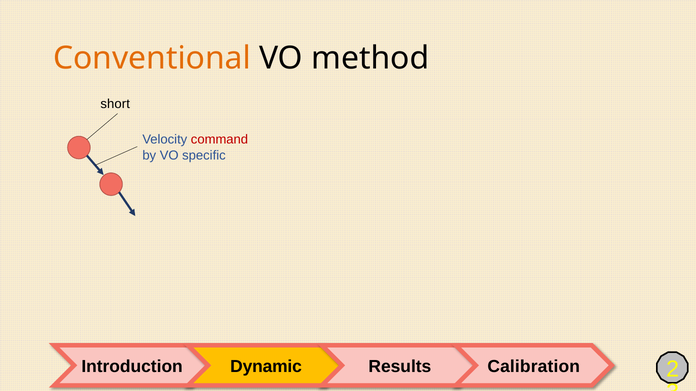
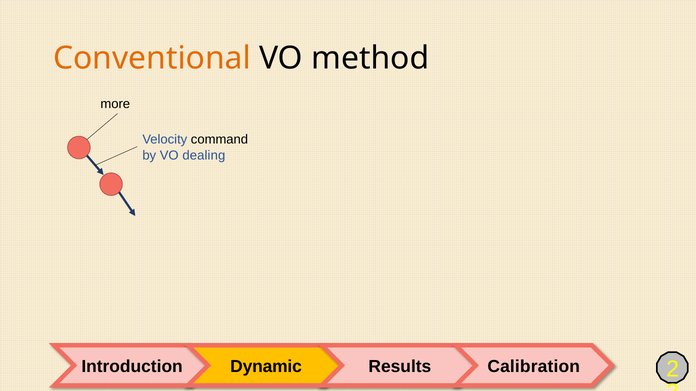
short: short -> more
command colour: red -> black
specific: specific -> dealing
